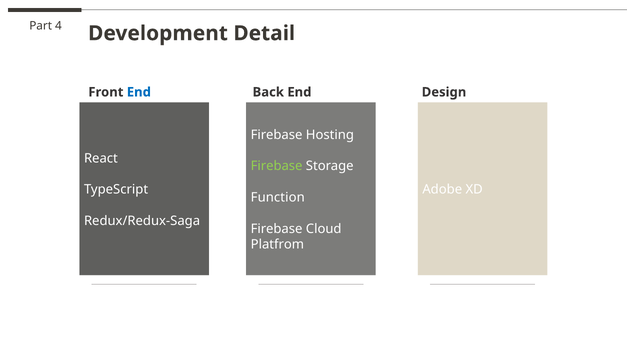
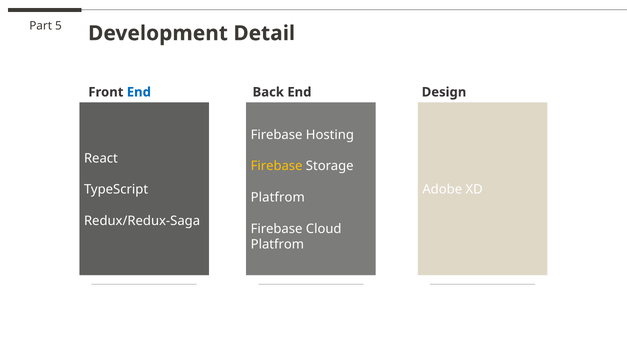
4: 4 -> 5
Firebase at (277, 166) colour: light green -> yellow
Function at (278, 197): Function -> Platfrom
